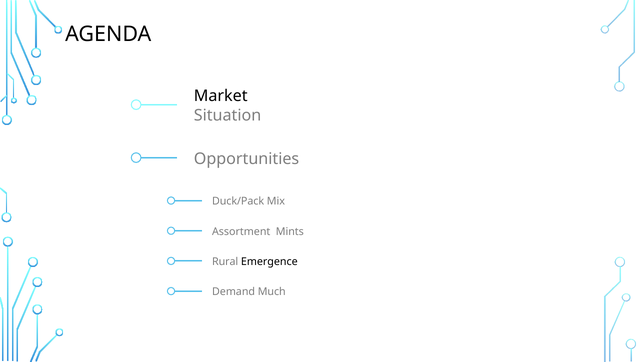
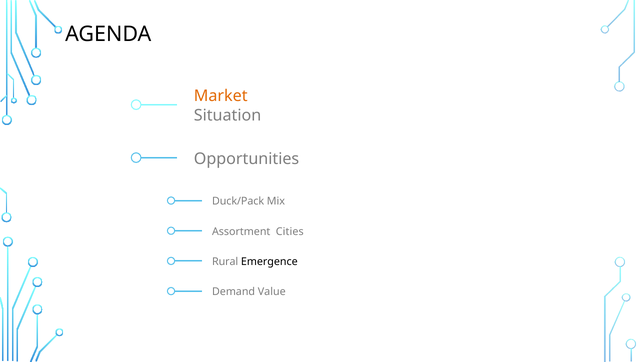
Market colour: black -> orange
Mints: Mints -> Cities
Much: Much -> Value
